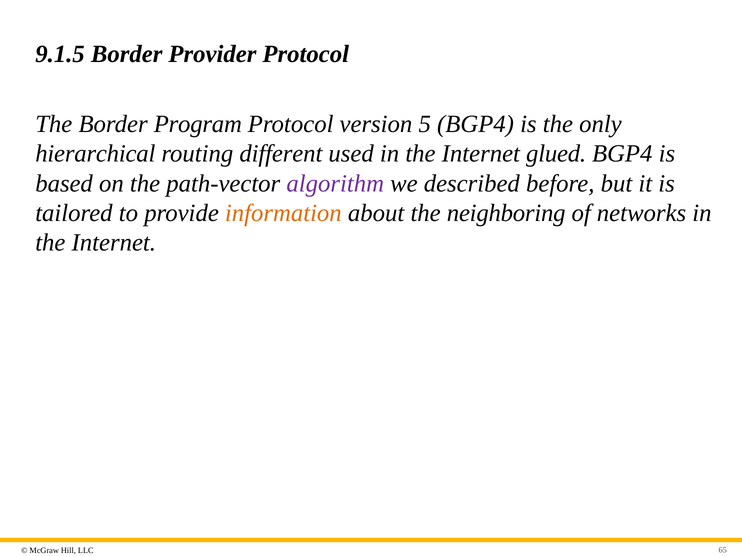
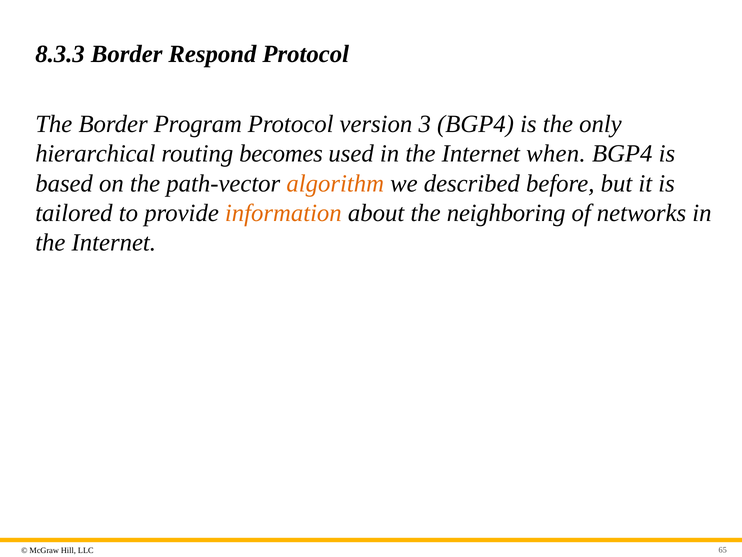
9.1.5: 9.1.5 -> 8.3.3
Provider: Provider -> Respond
5: 5 -> 3
different: different -> becomes
glued: glued -> when
algorithm colour: purple -> orange
